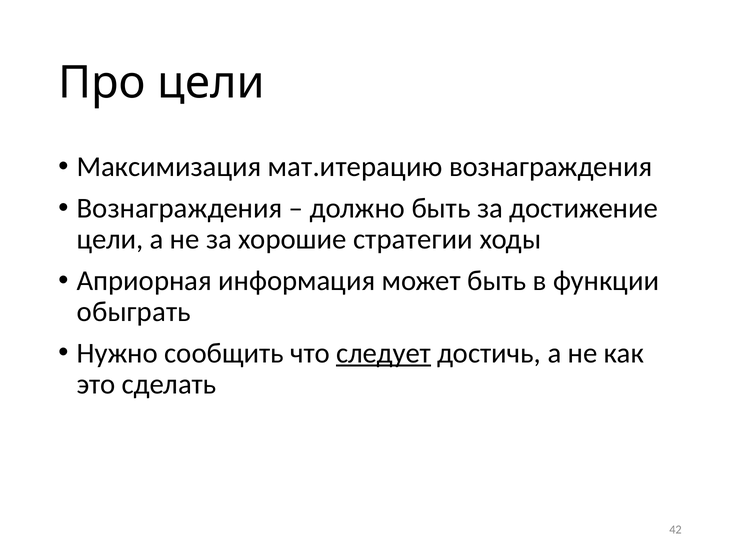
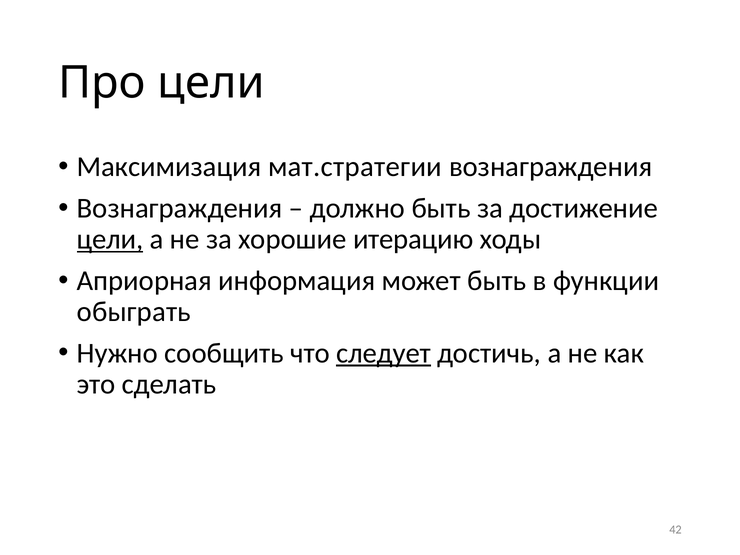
мат.итерацию: мат.итерацию -> мат.стратегии
цели at (110, 239) underline: none -> present
стратегии: стратегии -> итерацию
